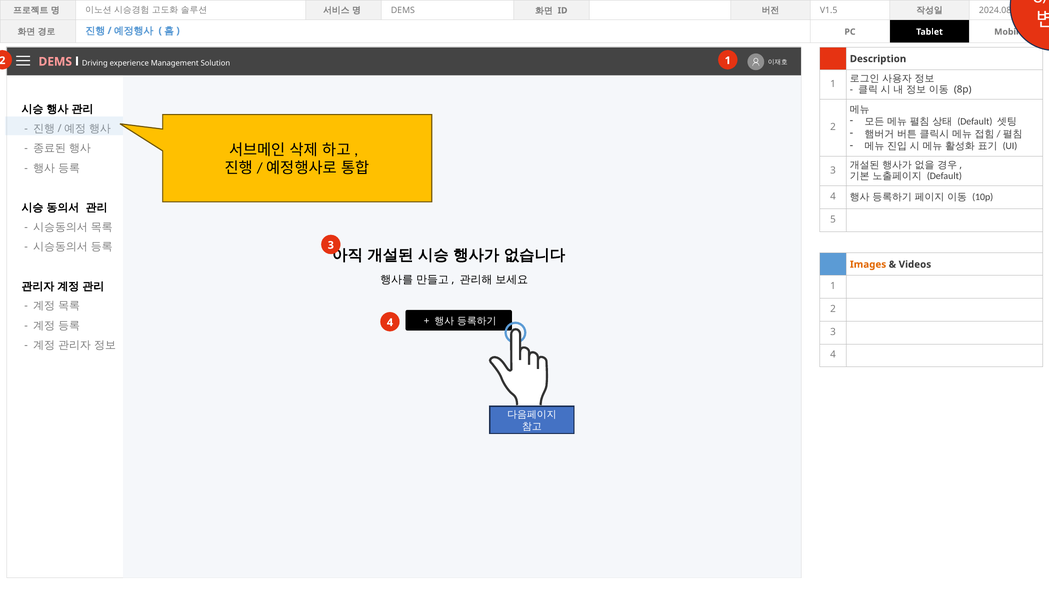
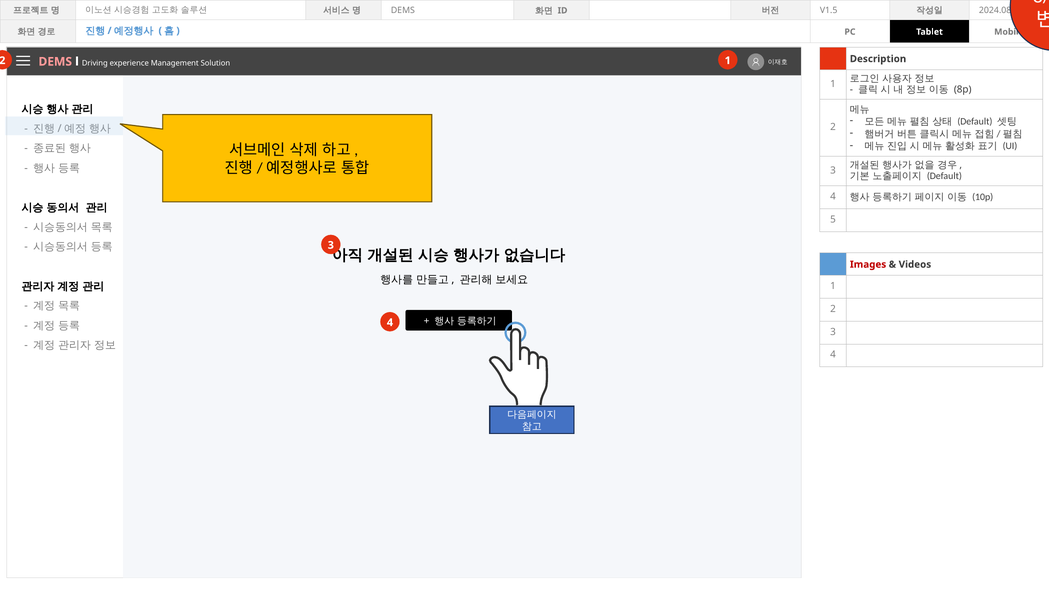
Images colour: orange -> red
